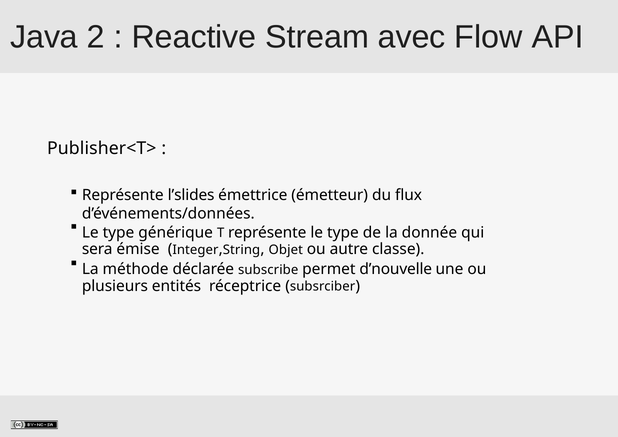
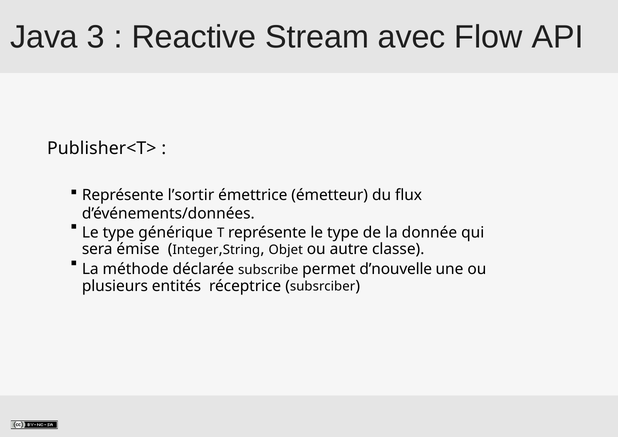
2: 2 -> 3
l’slides: l’slides -> l’sortir
